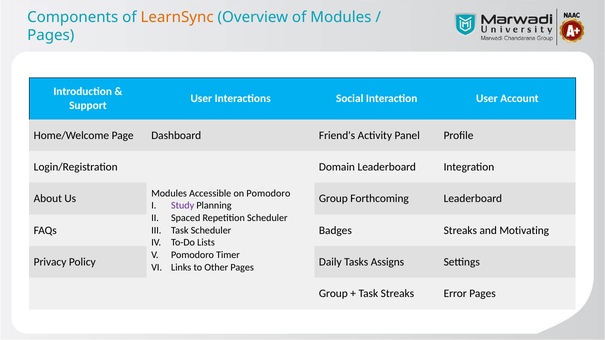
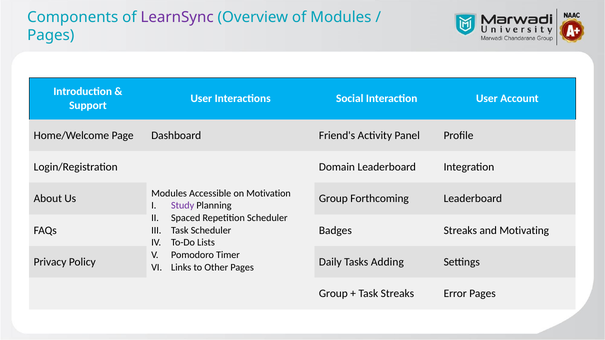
LearnSync colour: orange -> purple
on Pomodoro: Pomodoro -> Motivation
Assigns: Assigns -> Adding
